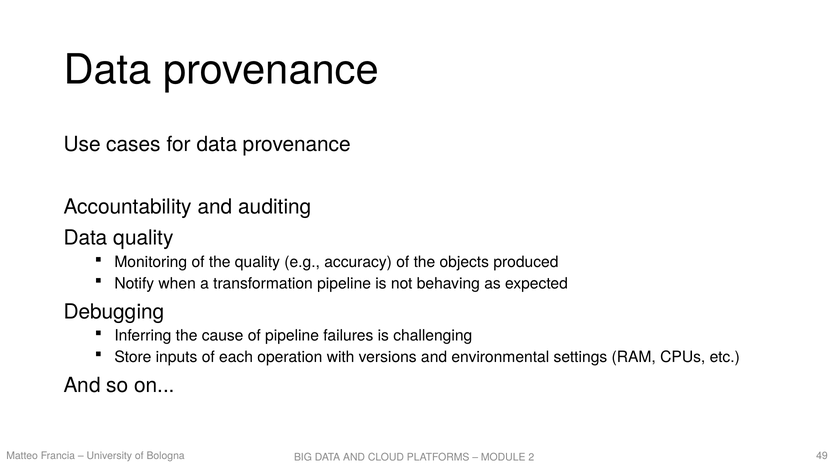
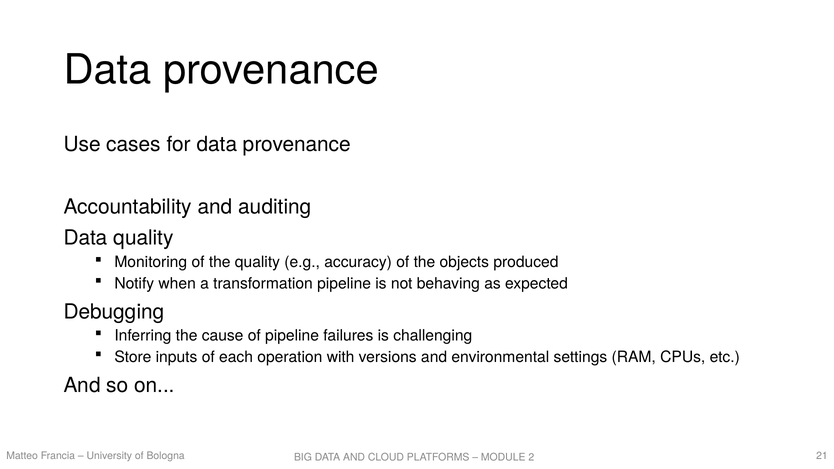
49: 49 -> 21
